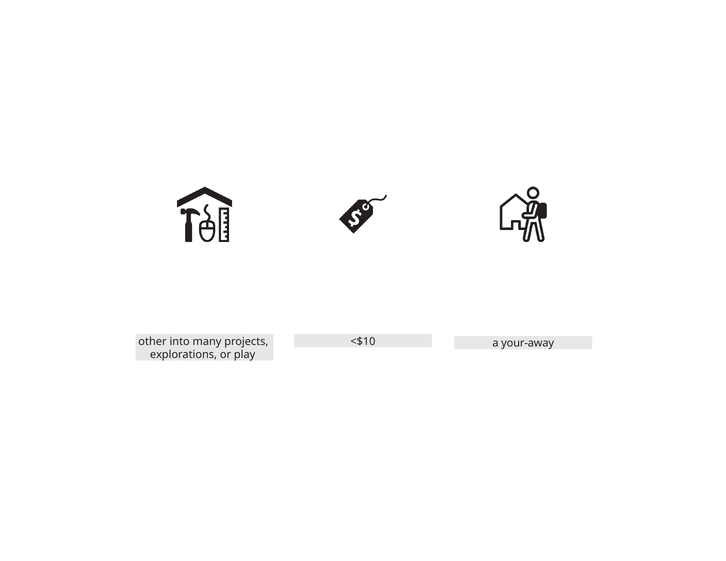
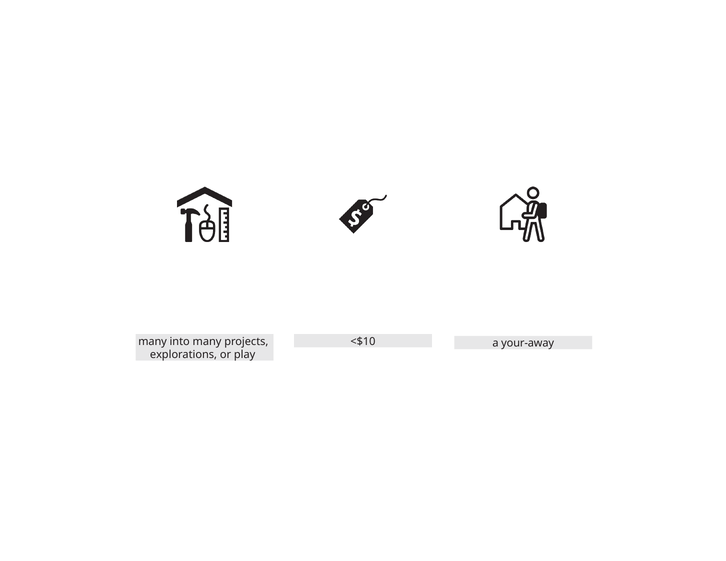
other at (152, 341): other -> many
